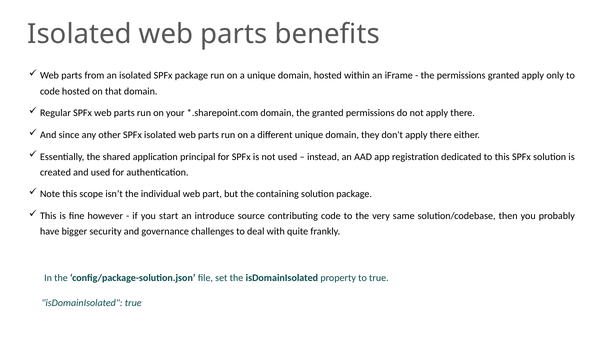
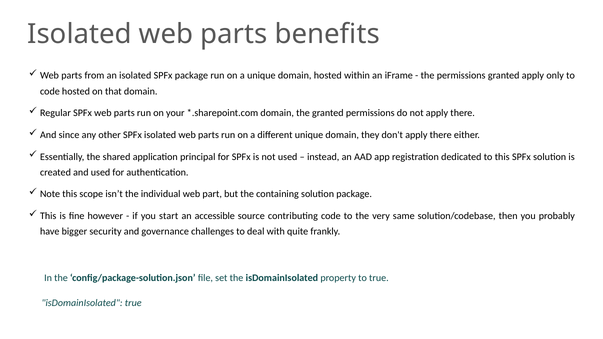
introduce: introduce -> accessible
